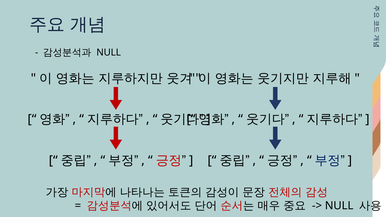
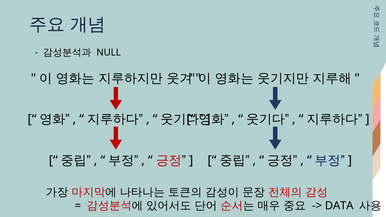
NULL at (339, 206): NULL -> DATA
